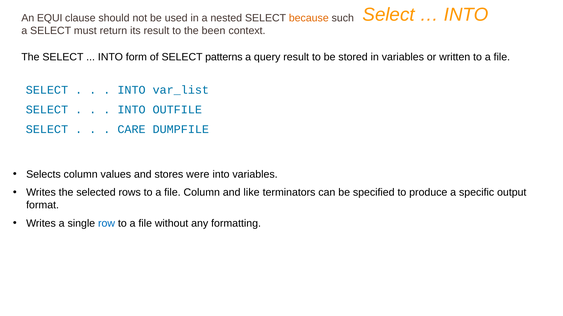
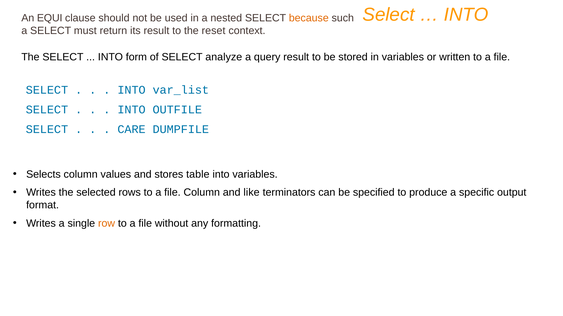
been: been -> reset
patterns: patterns -> analyze
were: were -> table
row colour: blue -> orange
